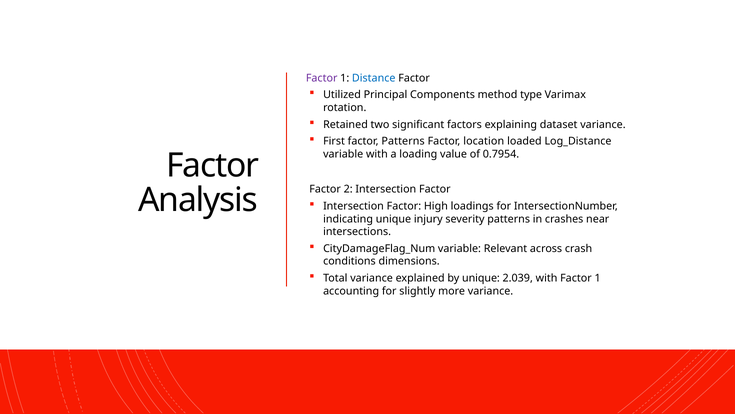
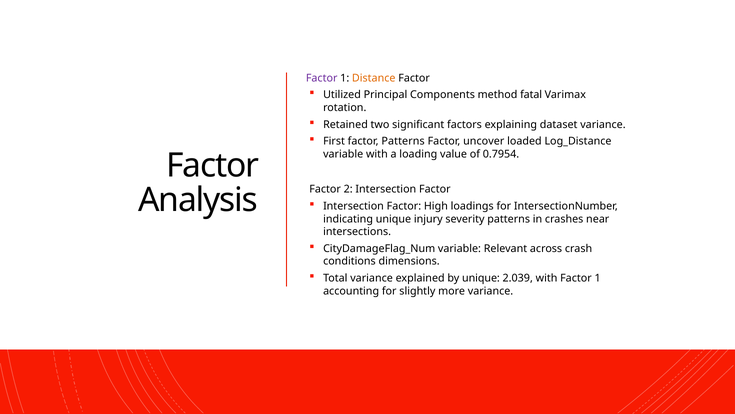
Distance colour: blue -> orange
type: type -> fatal
location: location -> uncover
